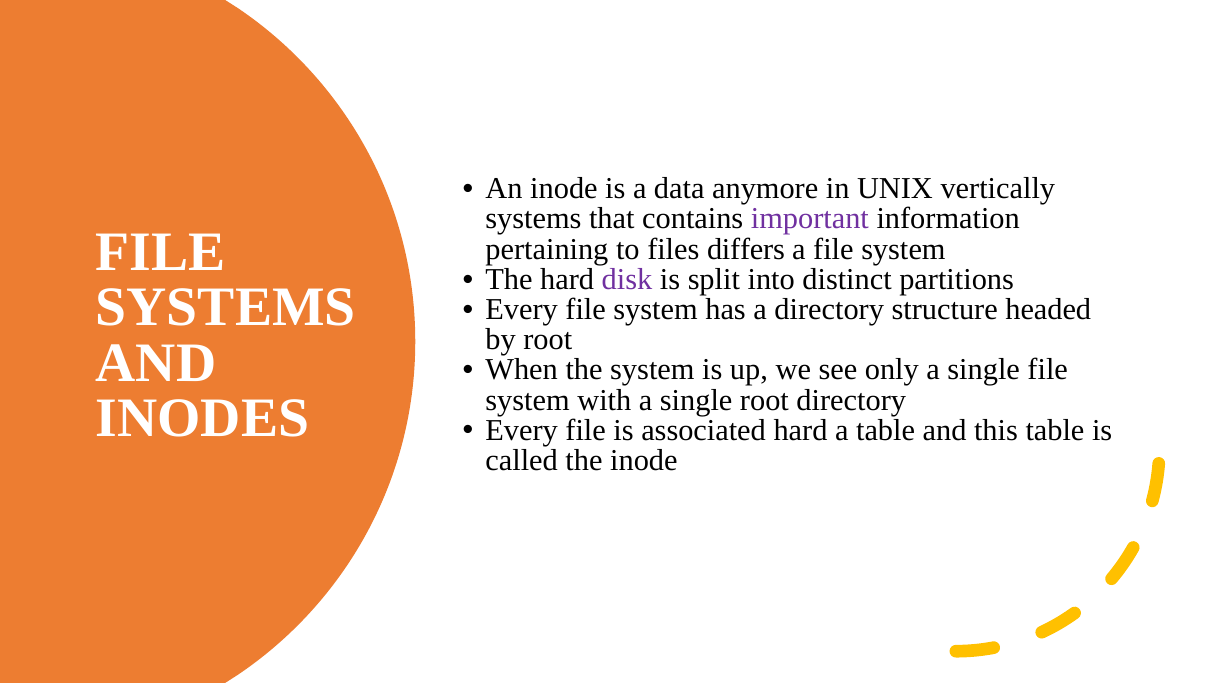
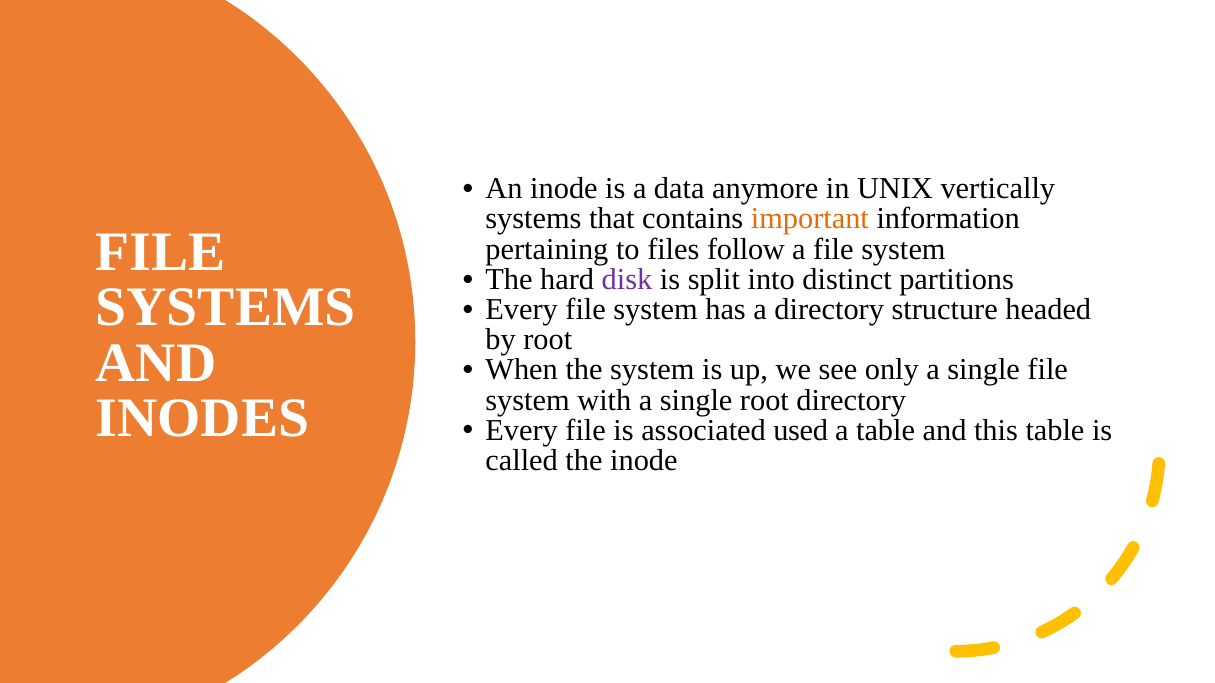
important colour: purple -> orange
differs: differs -> follow
associated hard: hard -> used
